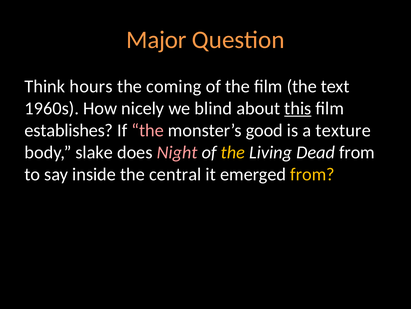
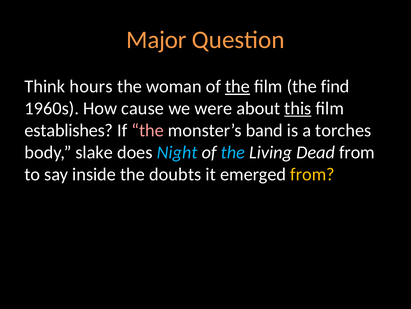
coming: coming -> woman
the at (238, 86) underline: none -> present
text: text -> find
nicely: nicely -> cause
blind: blind -> were
good: good -> band
texture: texture -> torches
Night colour: pink -> light blue
the at (233, 152) colour: yellow -> light blue
central: central -> doubts
